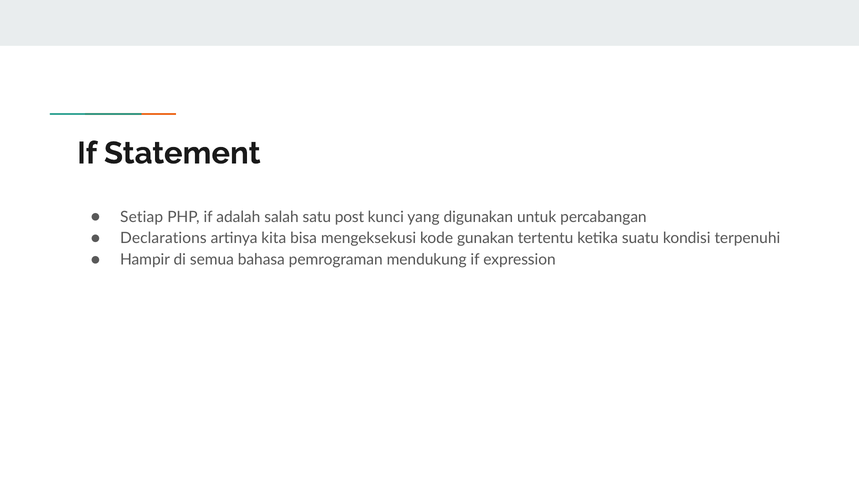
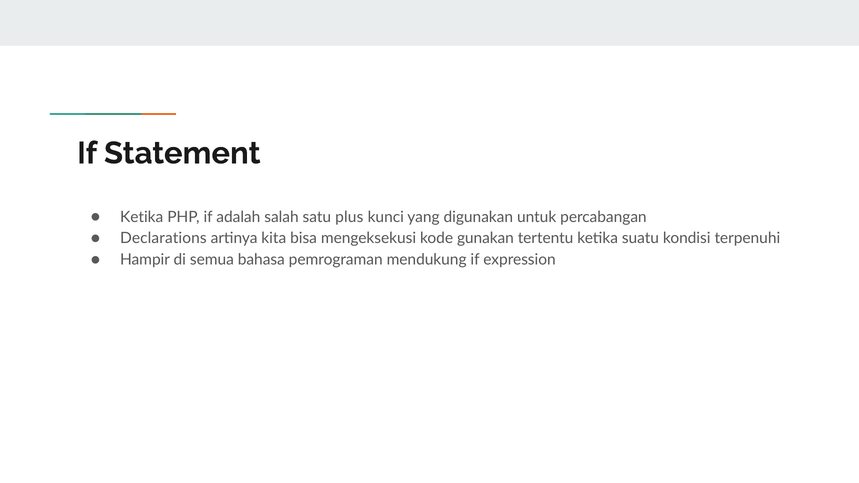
Setiap at (142, 217): Setiap -> Ketika
post: post -> plus
